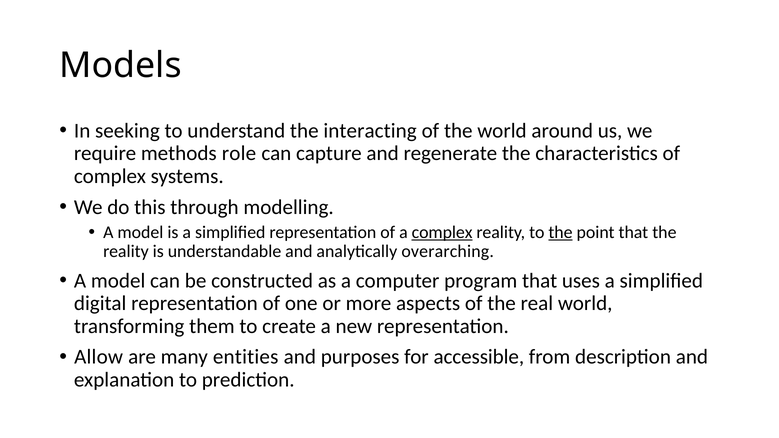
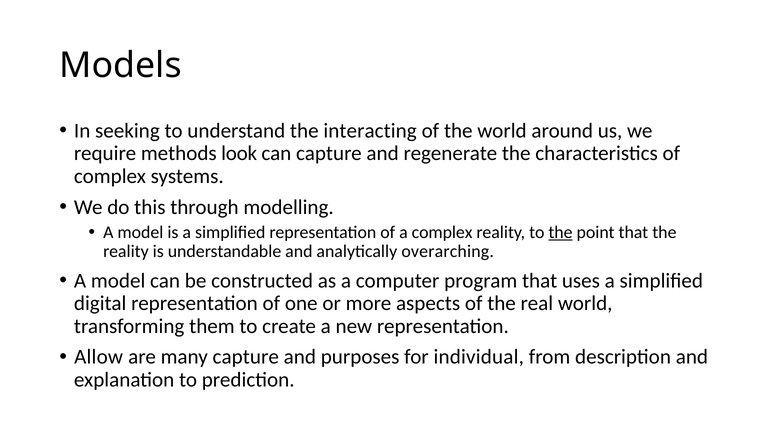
role: role -> look
complex at (442, 232) underline: present -> none
many entities: entities -> capture
accessible: accessible -> individual
